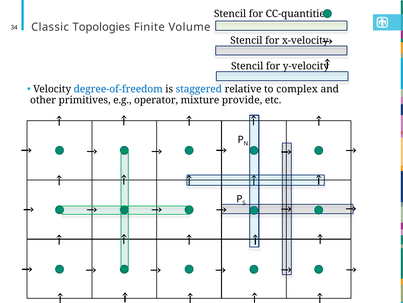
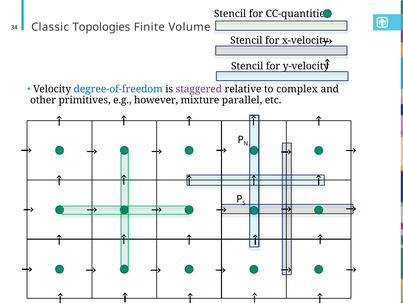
staggered colour: blue -> purple
operator: operator -> however
provide: provide -> parallel
